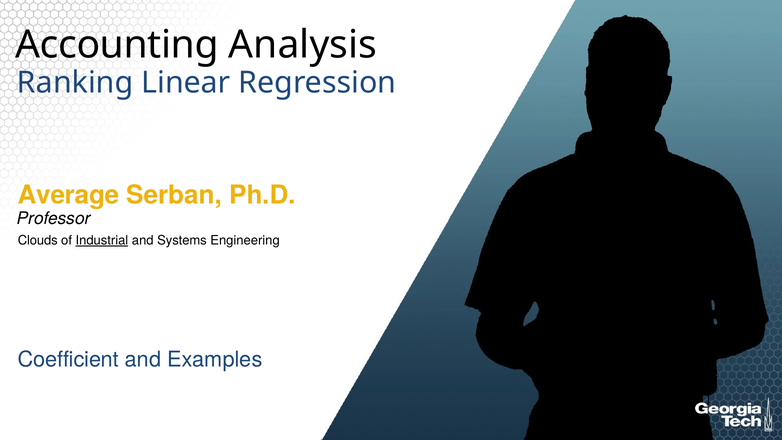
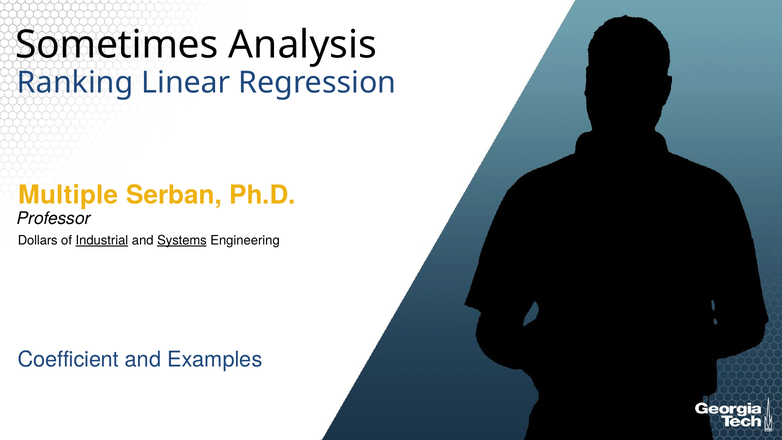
Accounting: Accounting -> Sometimes
Average: Average -> Multiple
Clouds: Clouds -> Dollars
Systems underline: none -> present
